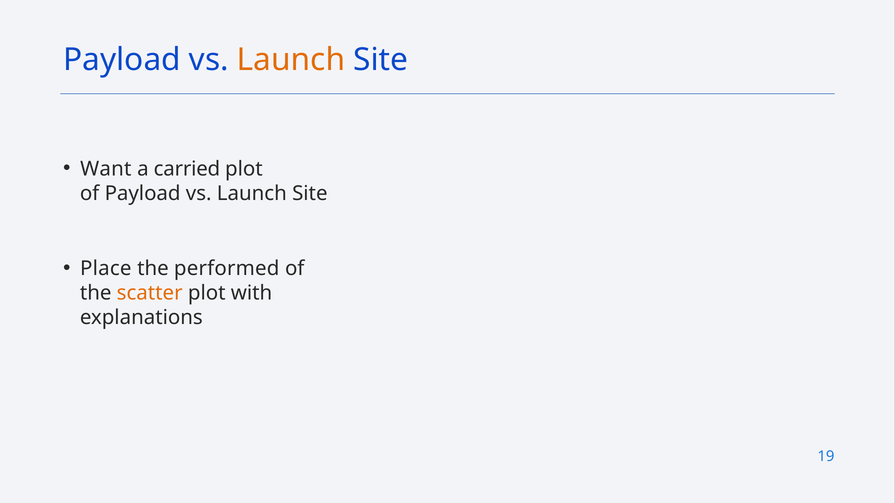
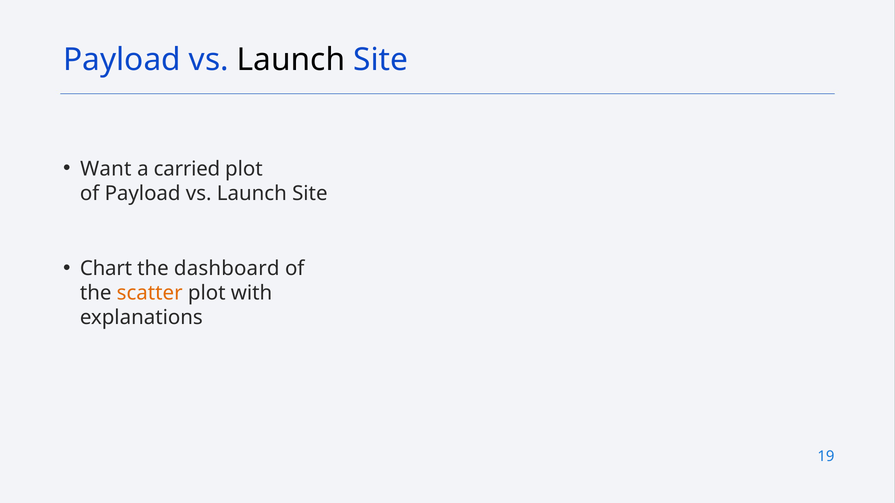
Launch at (291, 60) colour: orange -> black
Place: Place -> Chart
performed: performed -> dashboard
